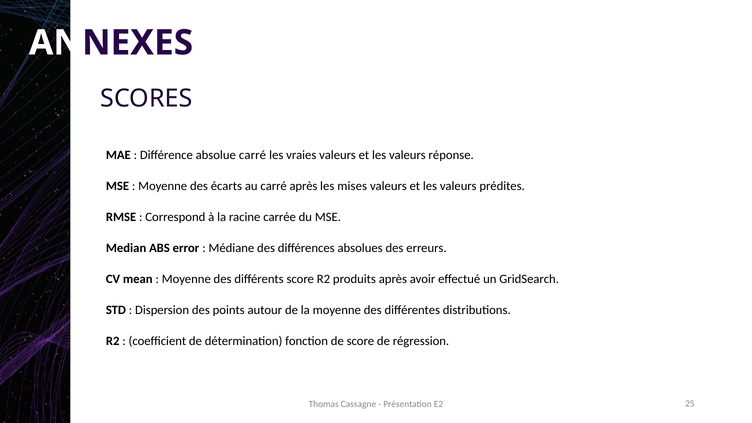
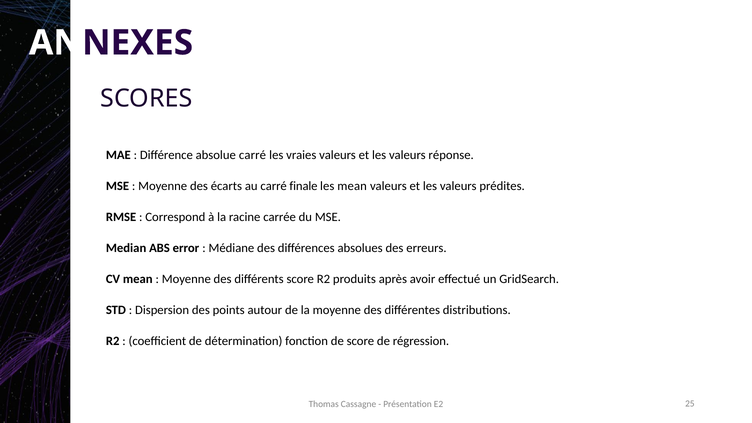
carré après: après -> finale
les mises: mises -> mean
